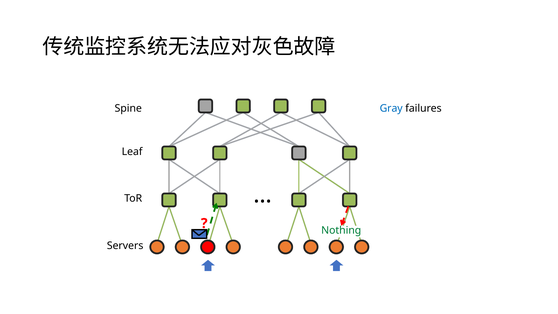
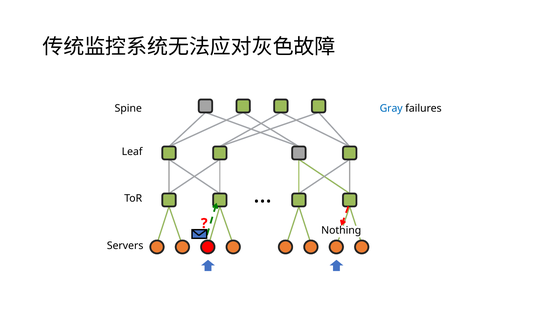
Nothing colour: green -> black
